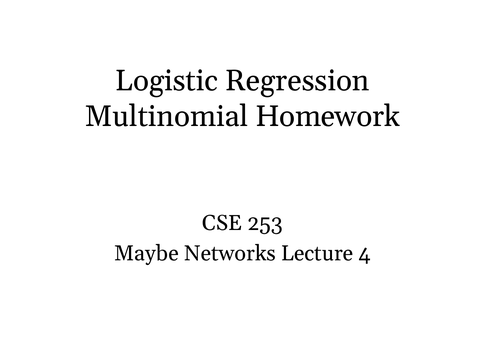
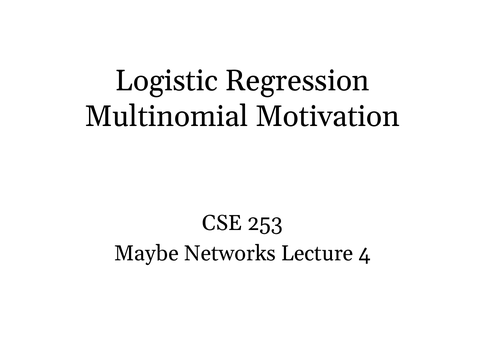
Homework: Homework -> Motivation
